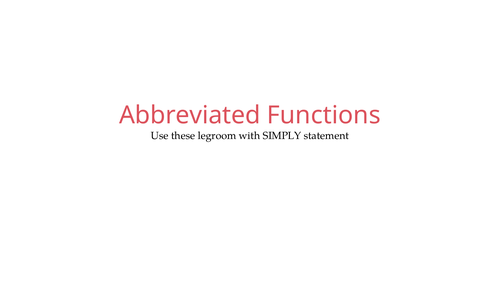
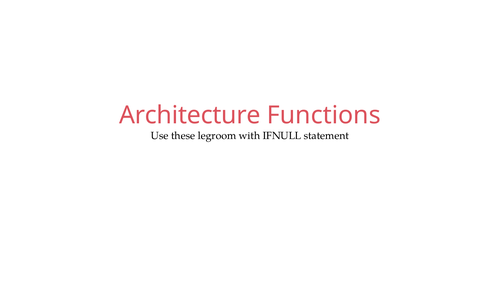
Abbreviated: Abbreviated -> Architecture
SIMPLY: SIMPLY -> IFNULL
